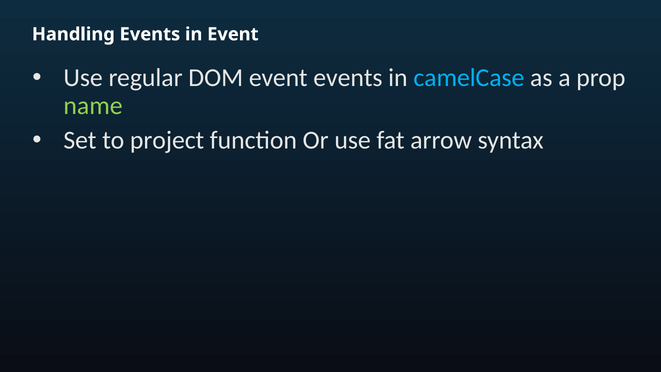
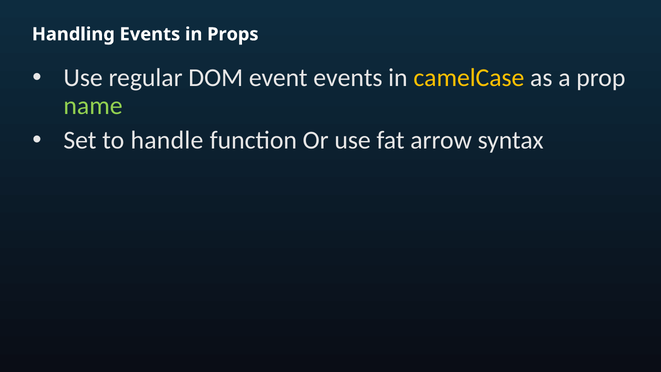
in Event: Event -> Props
camelCase colour: light blue -> yellow
project: project -> handle
